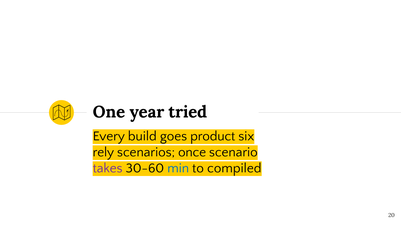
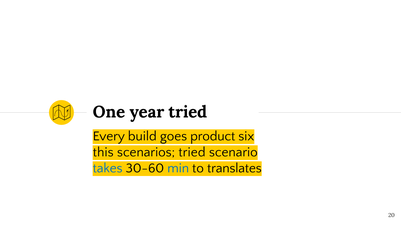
rely: rely -> this
scenarios once: once -> tried
takes colour: purple -> blue
compiled: compiled -> translates
